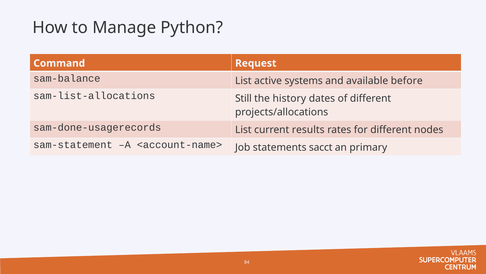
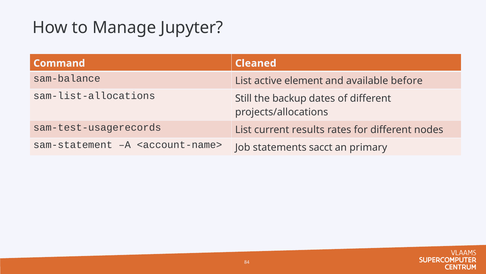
Python: Python -> Jupyter
Request: Request -> Cleaned
systems: systems -> element
history: history -> backup
sam-done-usagerecords: sam-done-usagerecords -> sam-test-usagerecords
